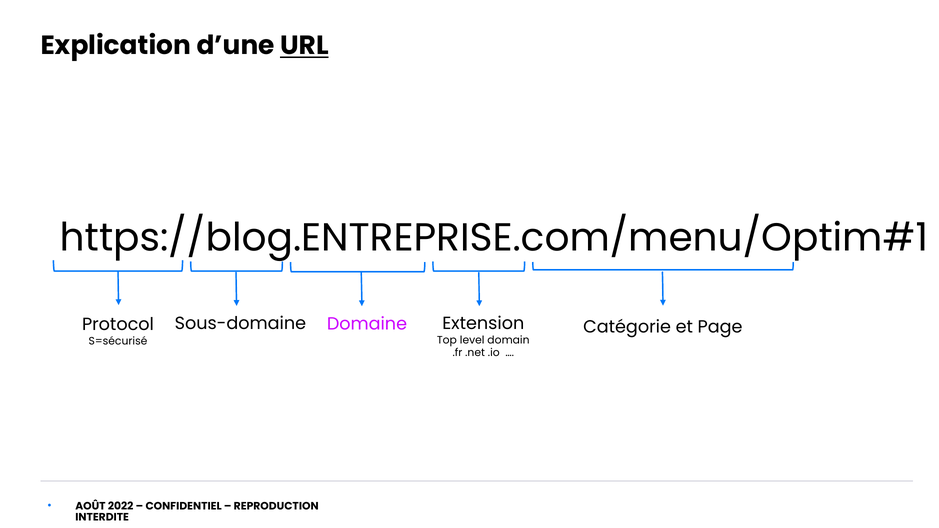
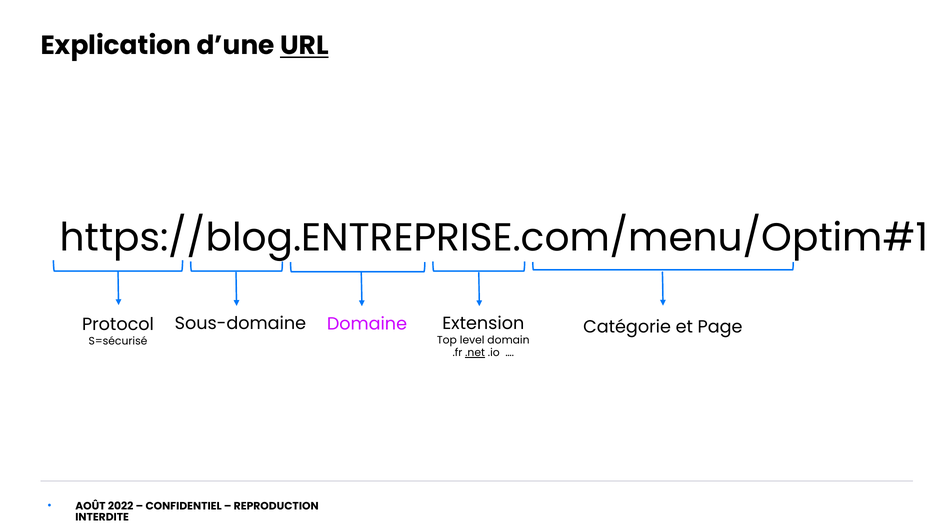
.net underline: none -> present
